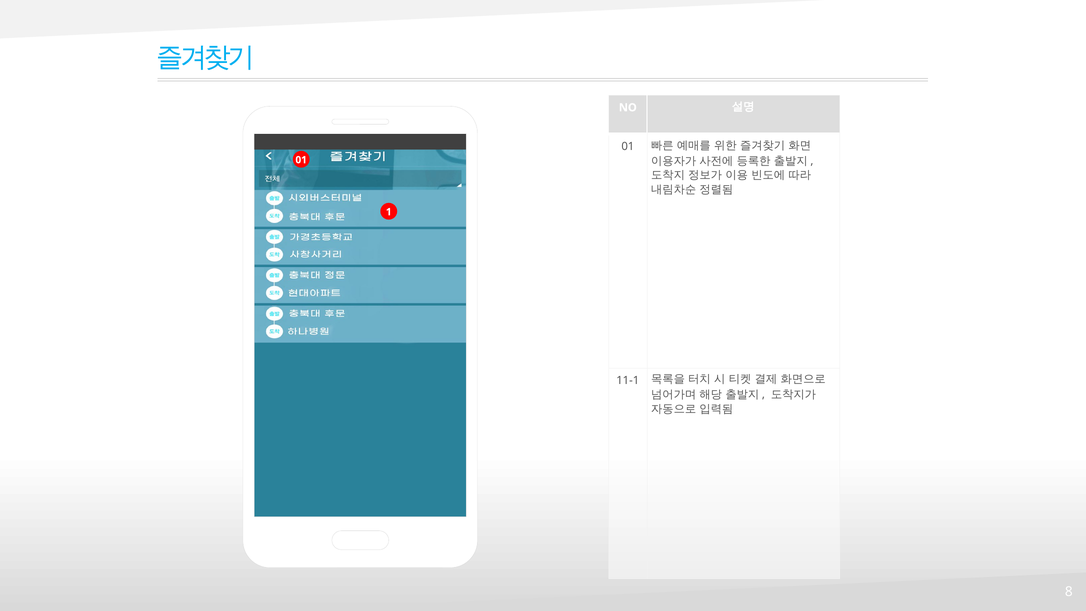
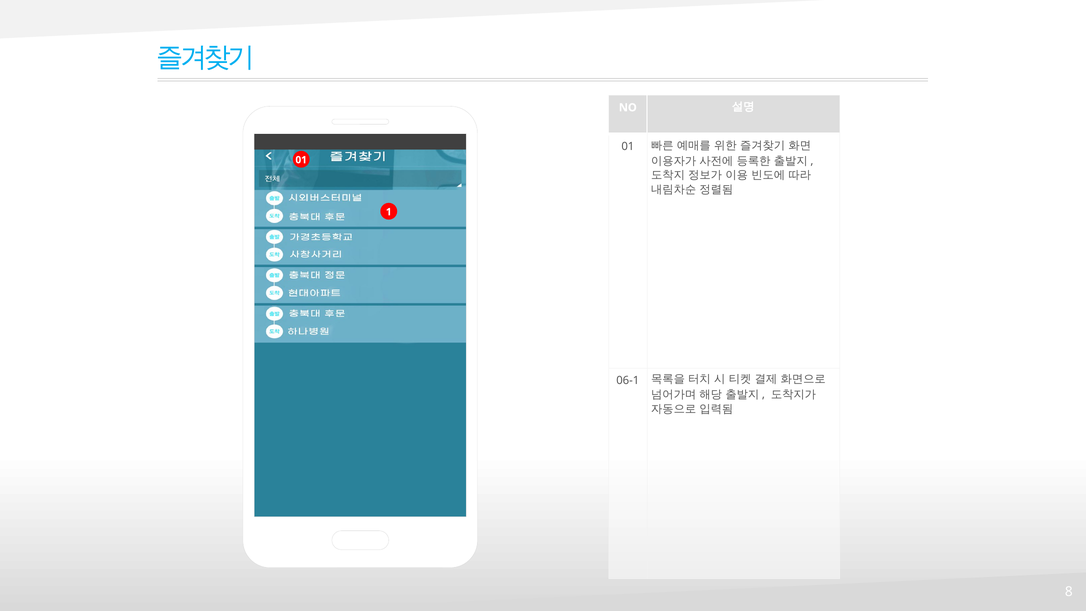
11-1: 11-1 -> 06-1
